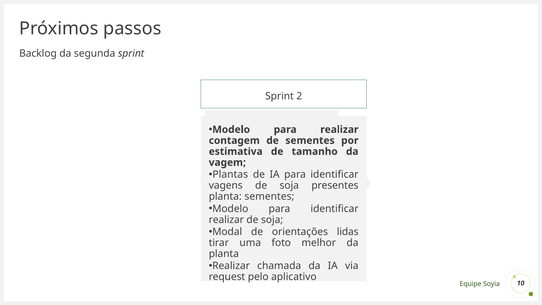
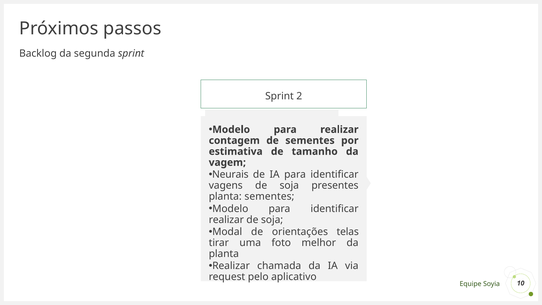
Plantas: Plantas -> Neurais
lidas: lidas -> telas
